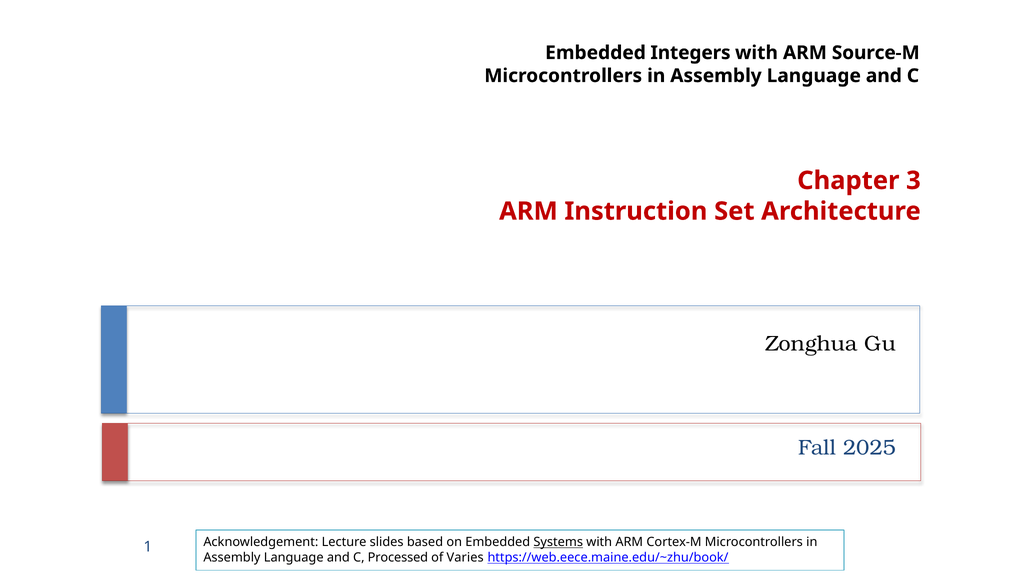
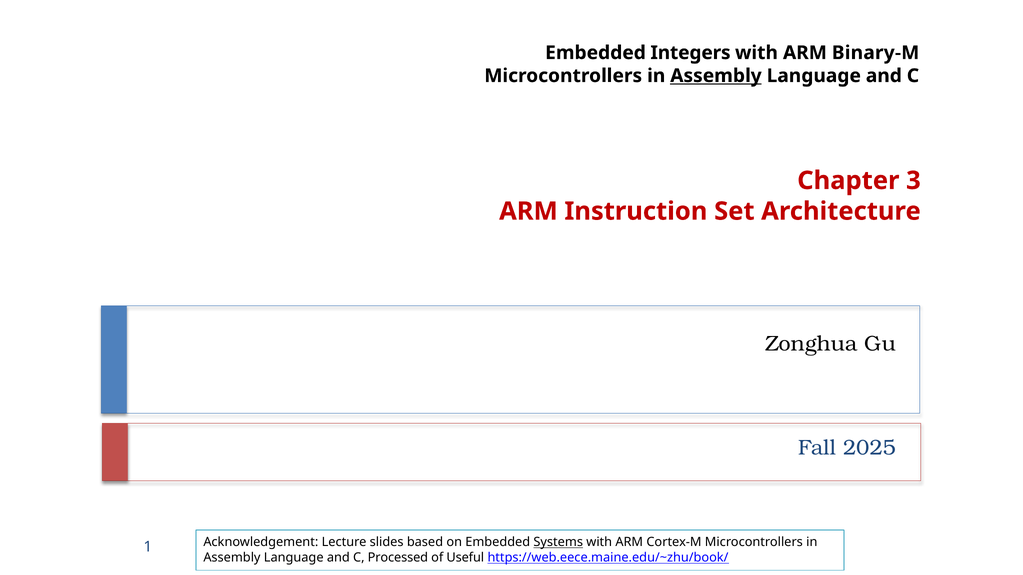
Source-M: Source-M -> Binary-M
Assembly at (716, 76) underline: none -> present
Varies: Varies -> Useful
